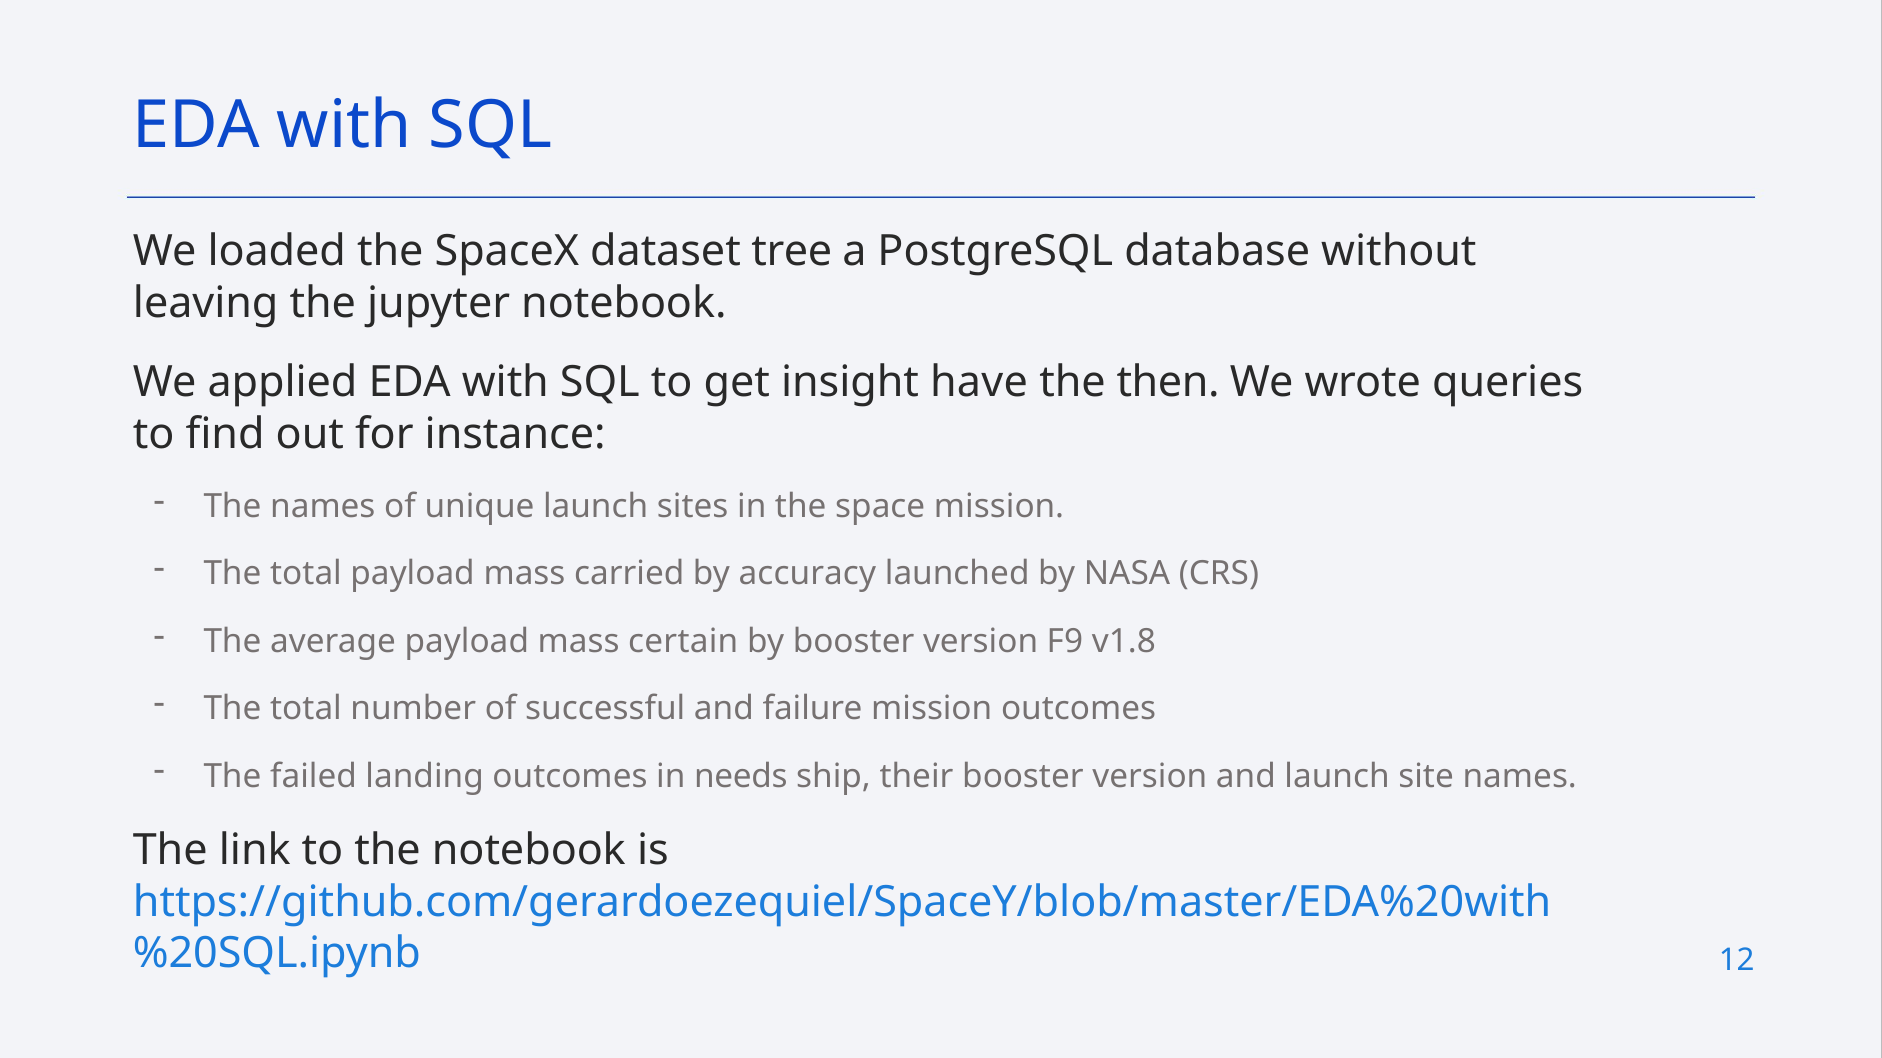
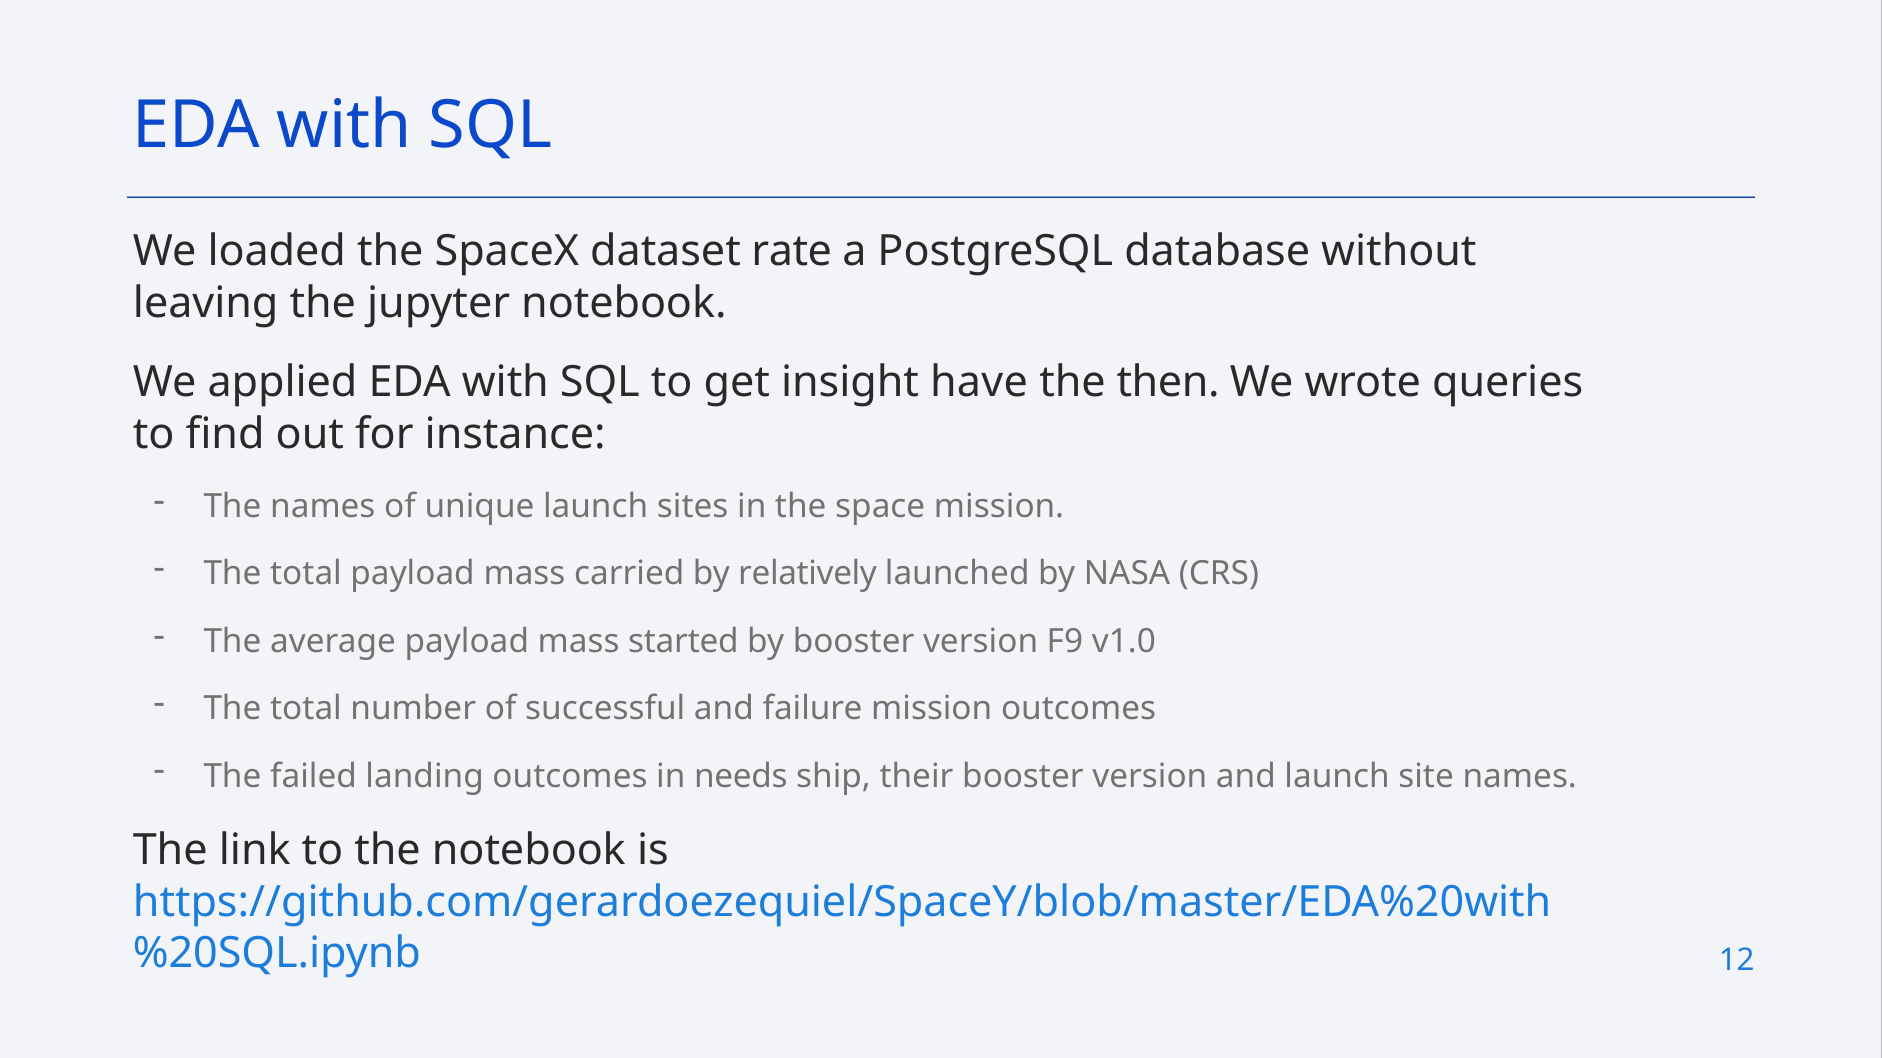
tree: tree -> rate
accuracy: accuracy -> relatively
certain: certain -> started
v1.8: v1.8 -> v1.0
